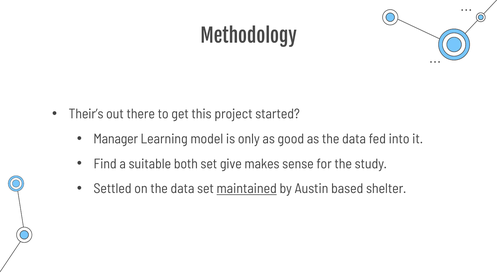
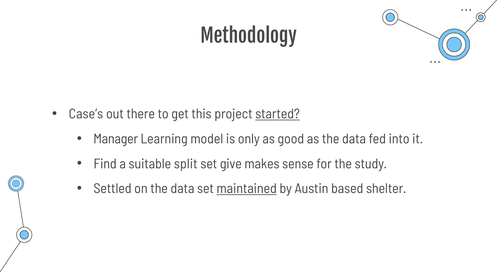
Their’s: Their’s -> Case’s
started underline: none -> present
both: both -> split
